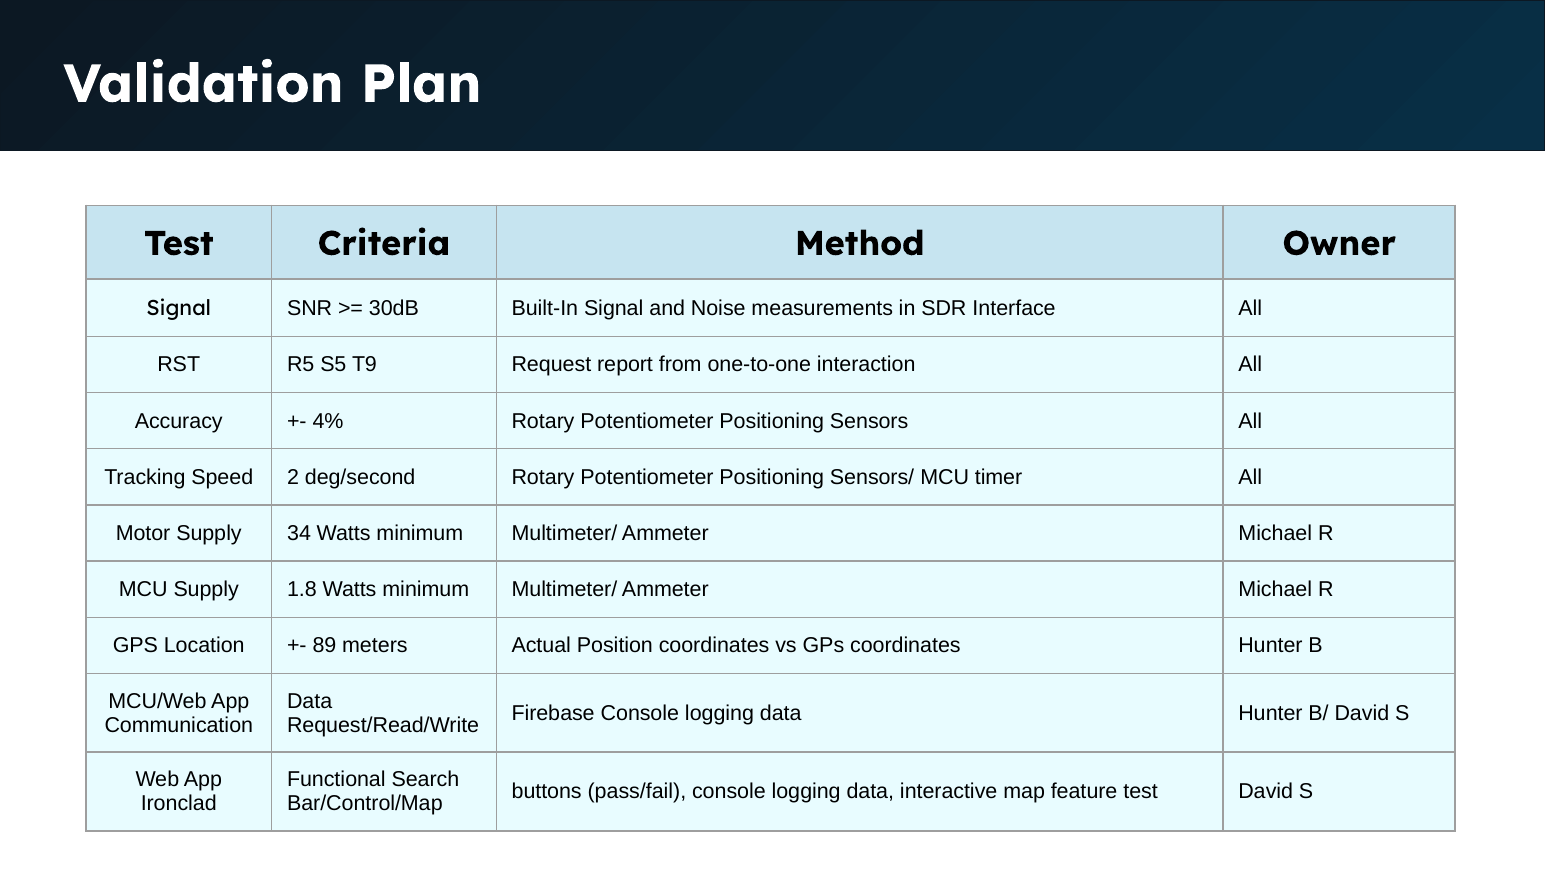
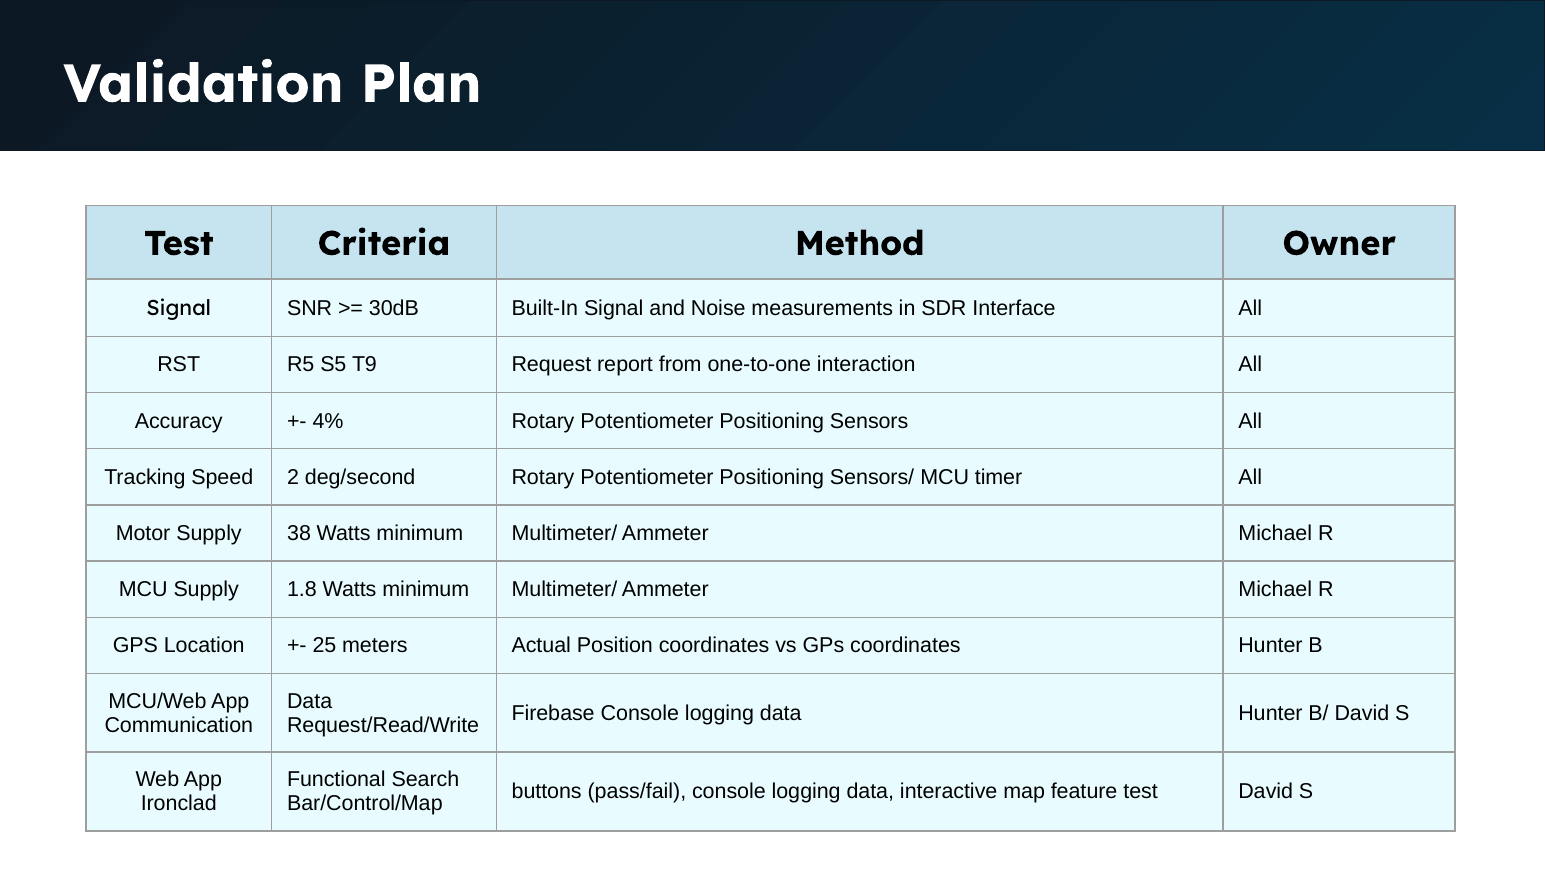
34: 34 -> 38
89: 89 -> 25
